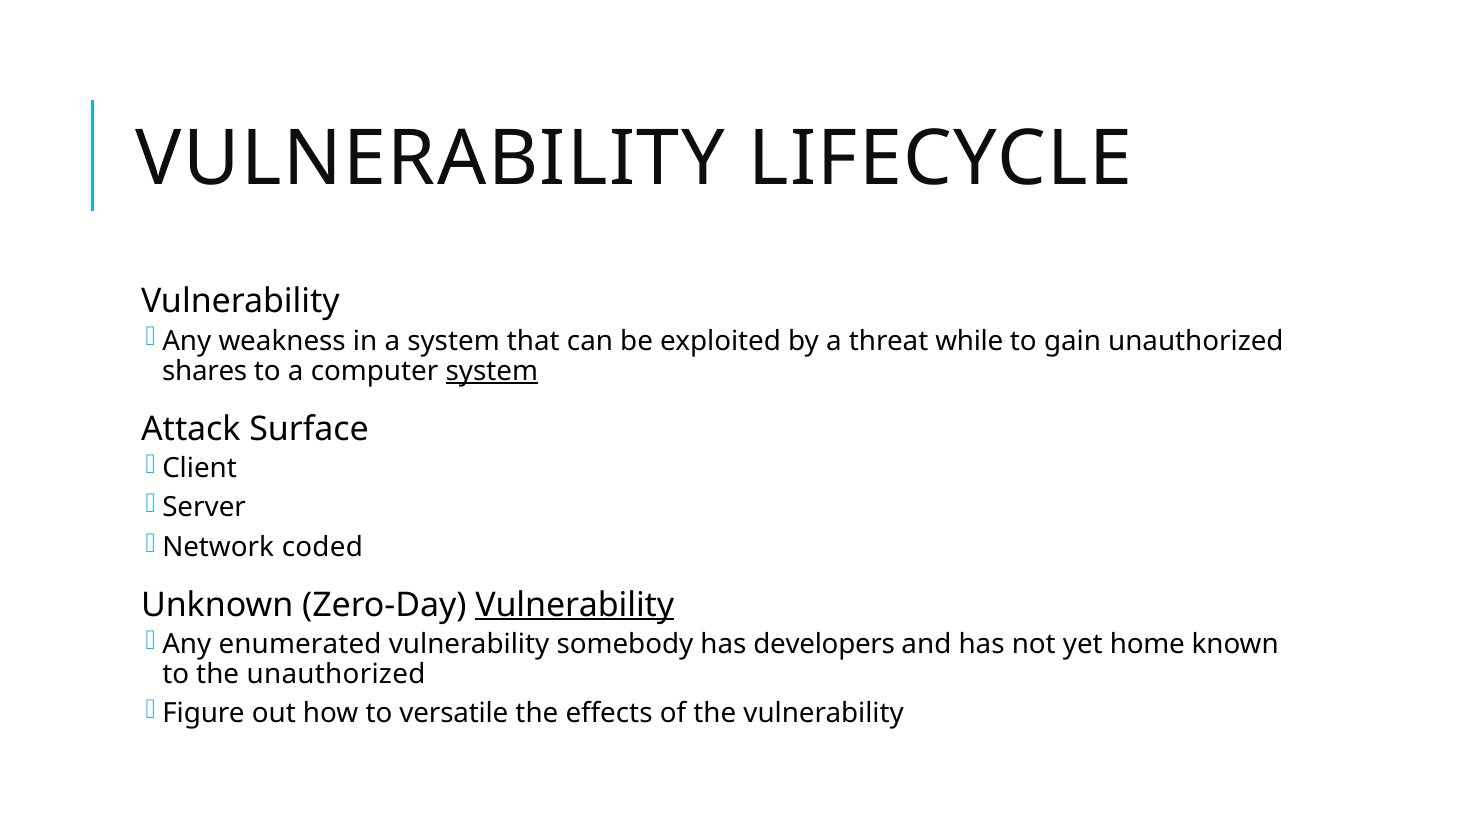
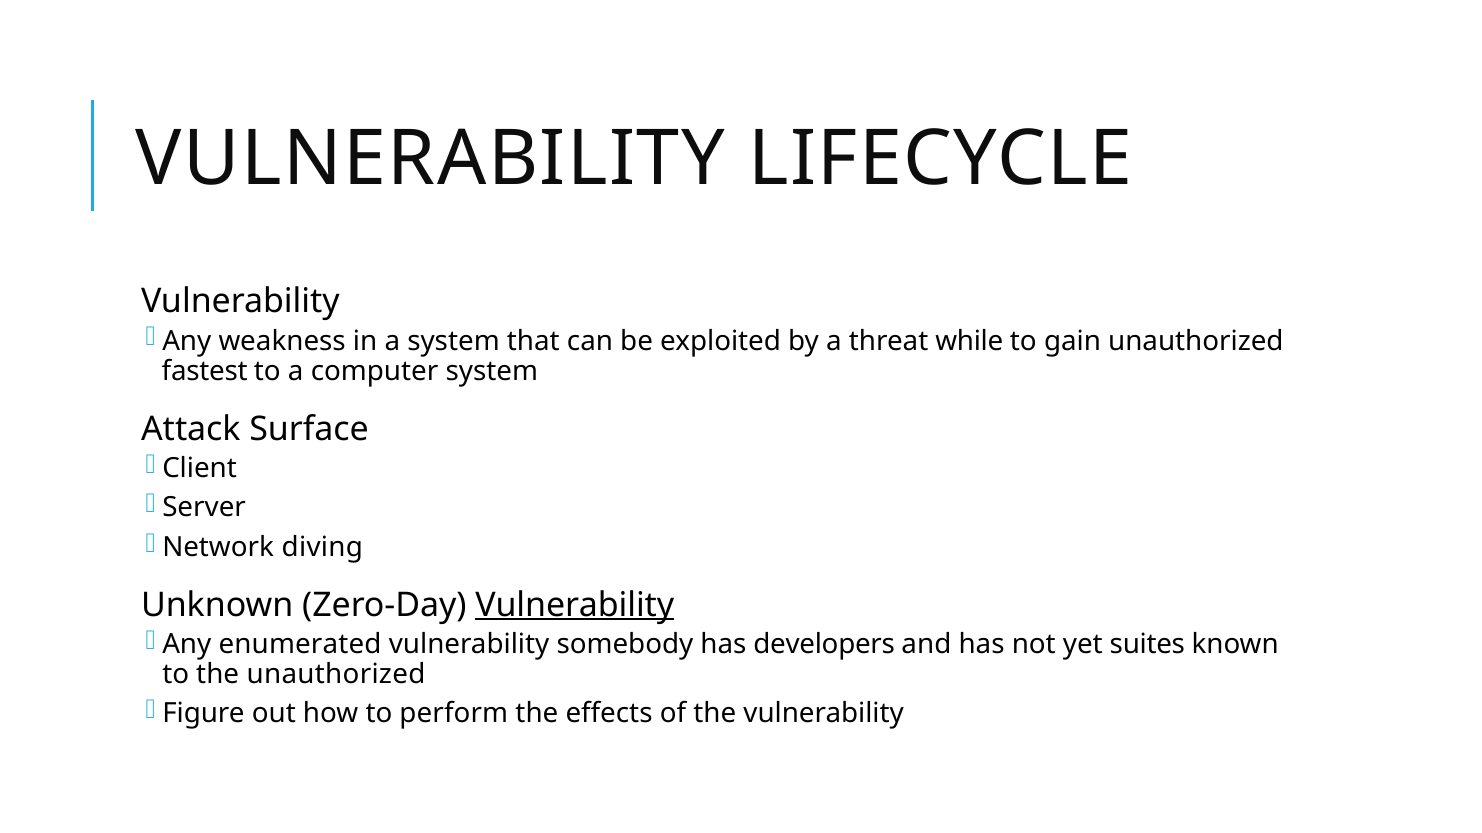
shares: shares -> fastest
system at (492, 371) underline: present -> none
coded: coded -> diving
home: home -> suites
versatile: versatile -> perform
